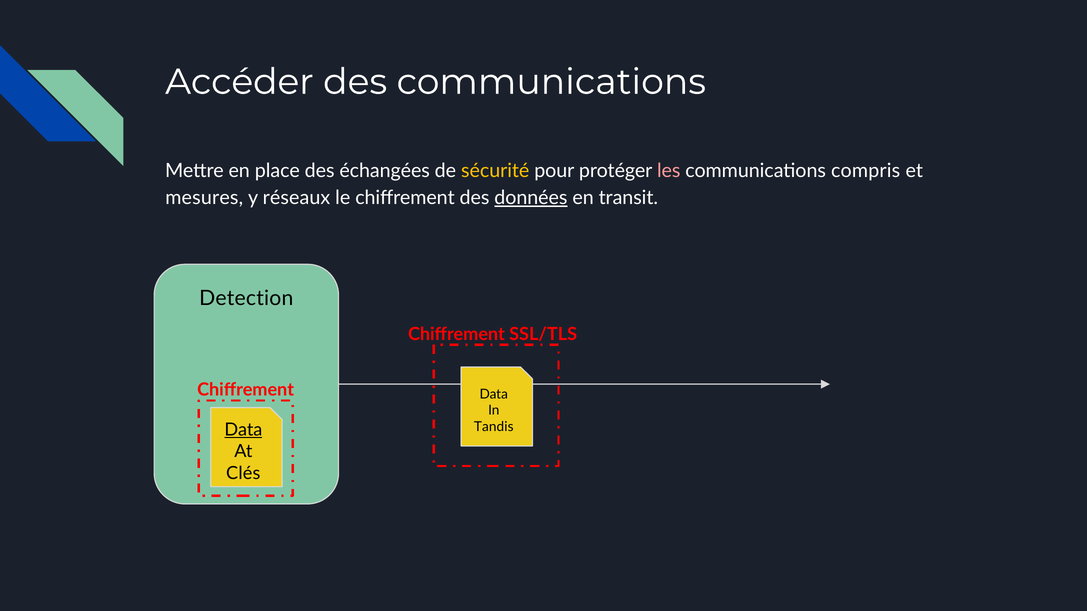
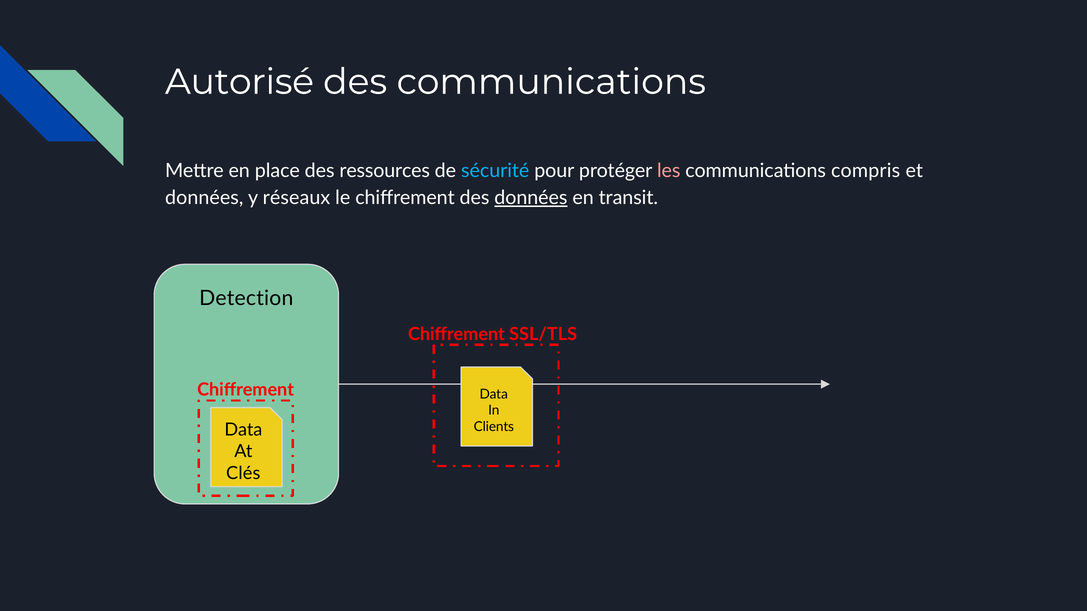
Accéder: Accéder -> Autorisé
échangées: échangées -> ressources
sécurité colour: yellow -> light blue
mesures at (204, 198): mesures -> données
Tandis: Tandis -> Clients
Data at (243, 430) underline: present -> none
